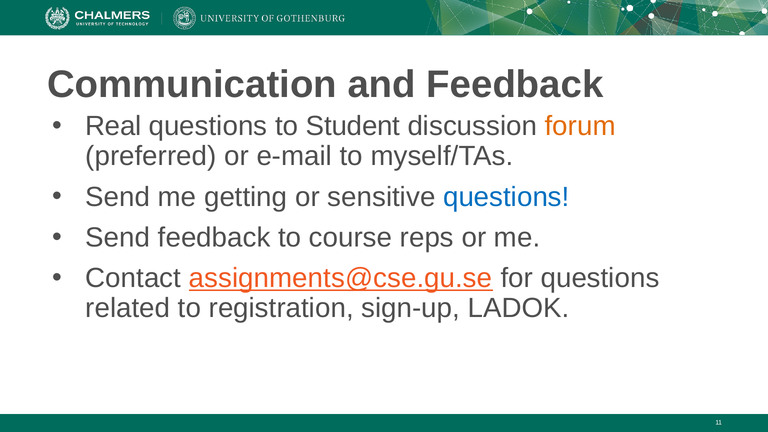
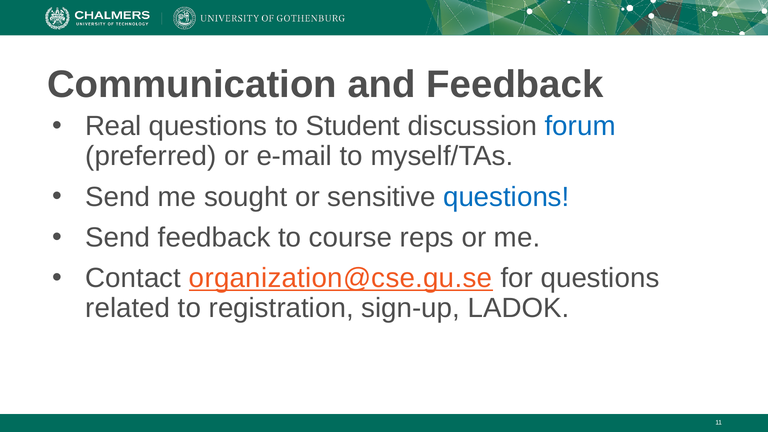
forum colour: orange -> blue
getting: getting -> sought
assignments@cse.gu.se: assignments@cse.gu.se -> organization@cse.gu.se
